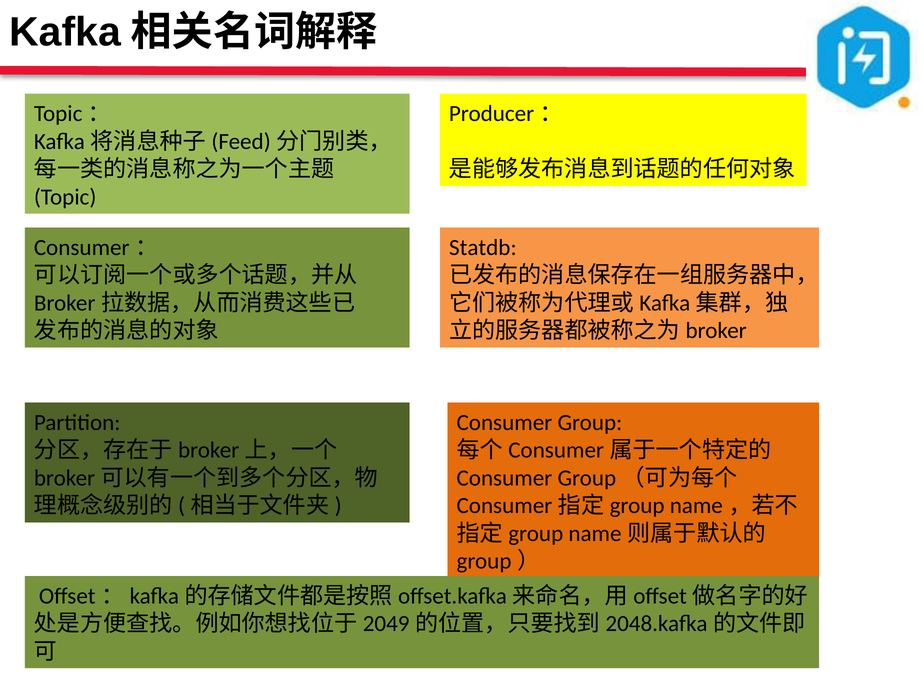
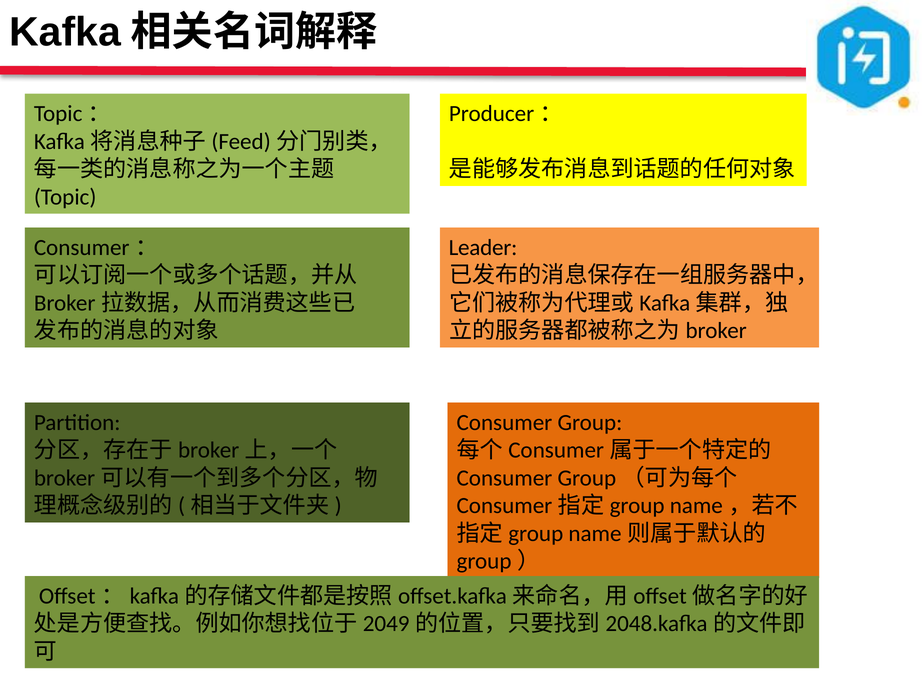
Statdb: Statdb -> Leader
